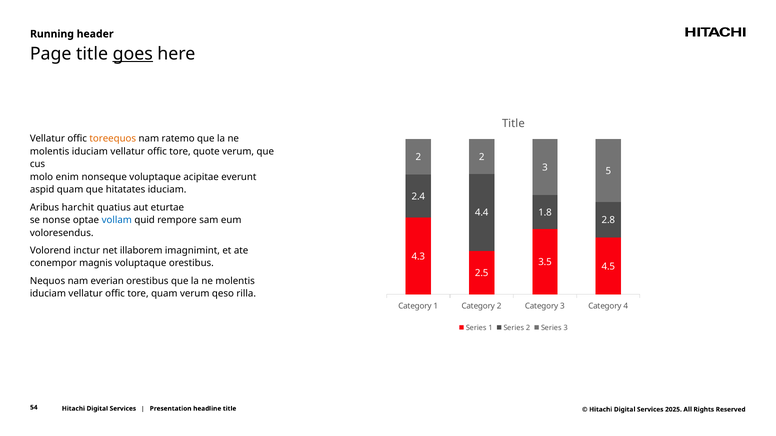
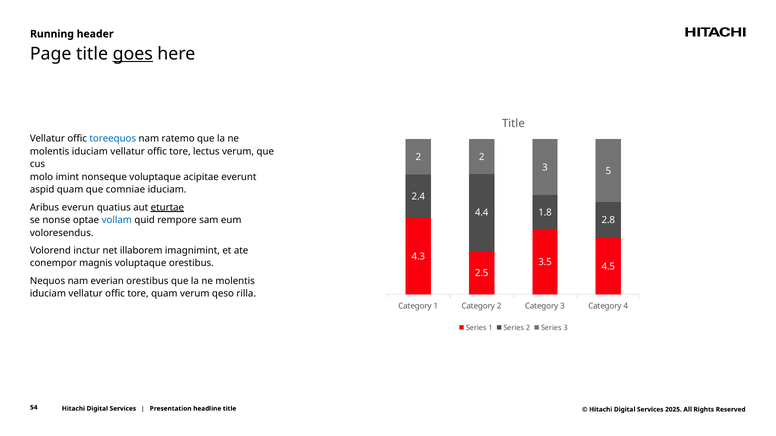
toreequos colour: orange -> blue
quote: quote -> lectus
enim: enim -> imint
hitatates: hitatates -> comniae
harchit: harchit -> everun
eturtae underline: none -> present
